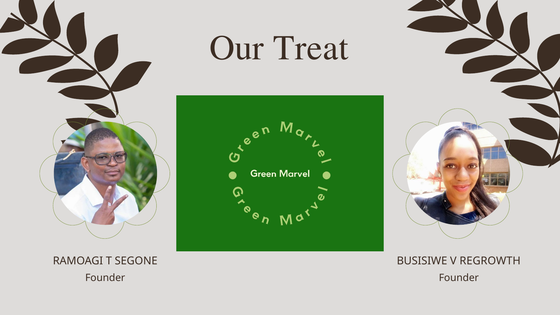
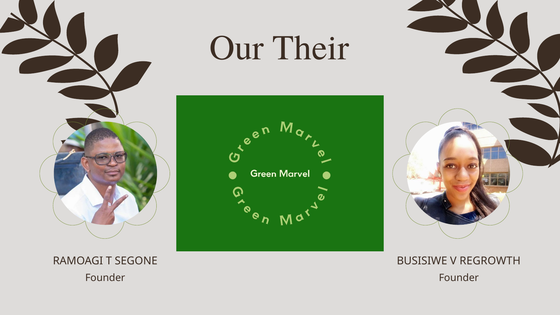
Treat: Treat -> Their
